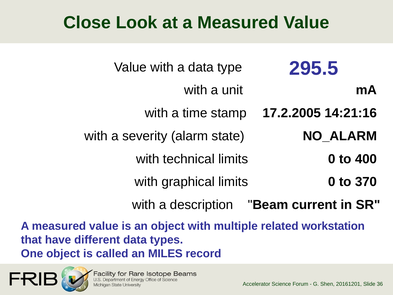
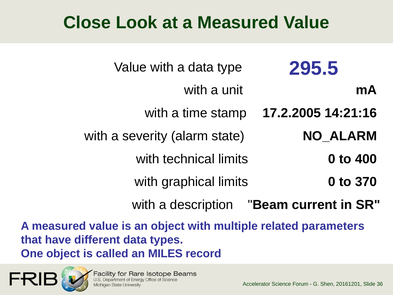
workstation: workstation -> parameters
